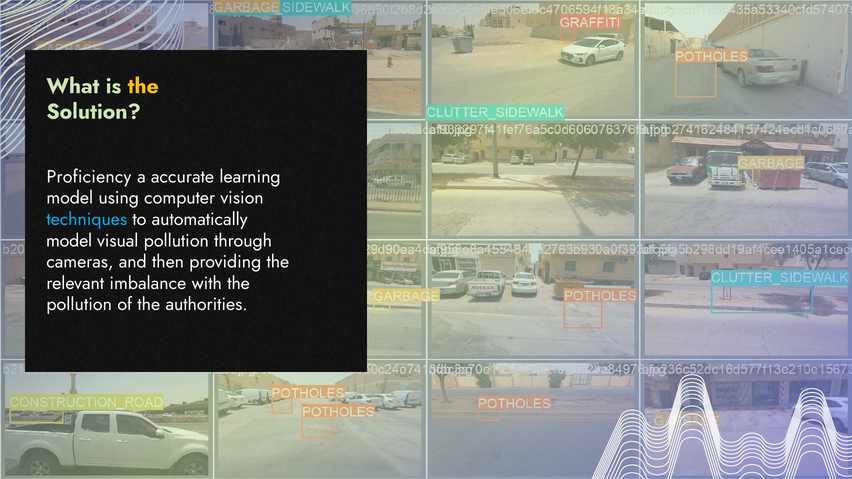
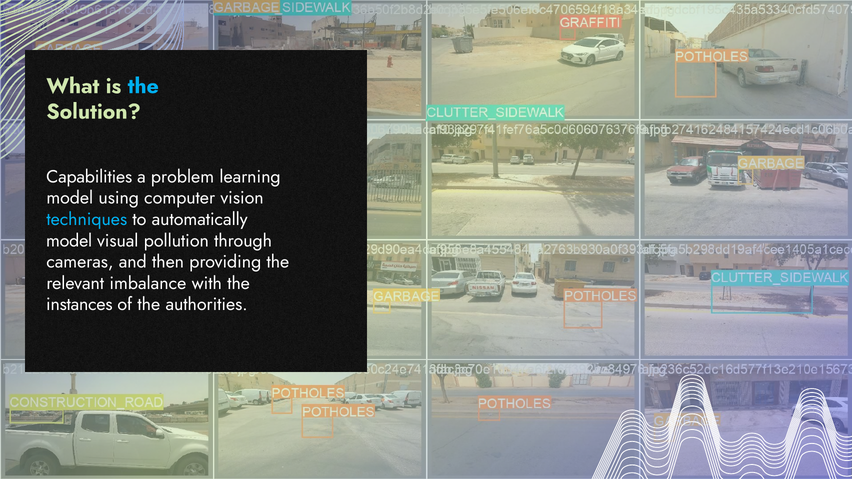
the at (143, 86) colour: yellow -> light blue
Proficiency: Proficiency -> Capabilities
accurate: accurate -> problem
pollution at (79, 305): pollution -> instances
